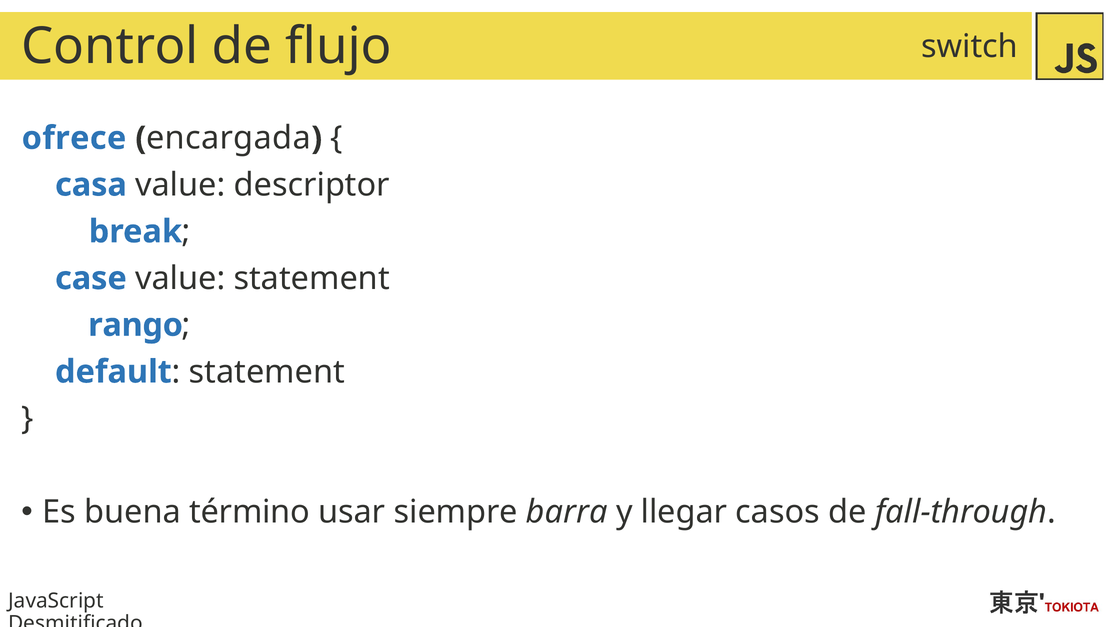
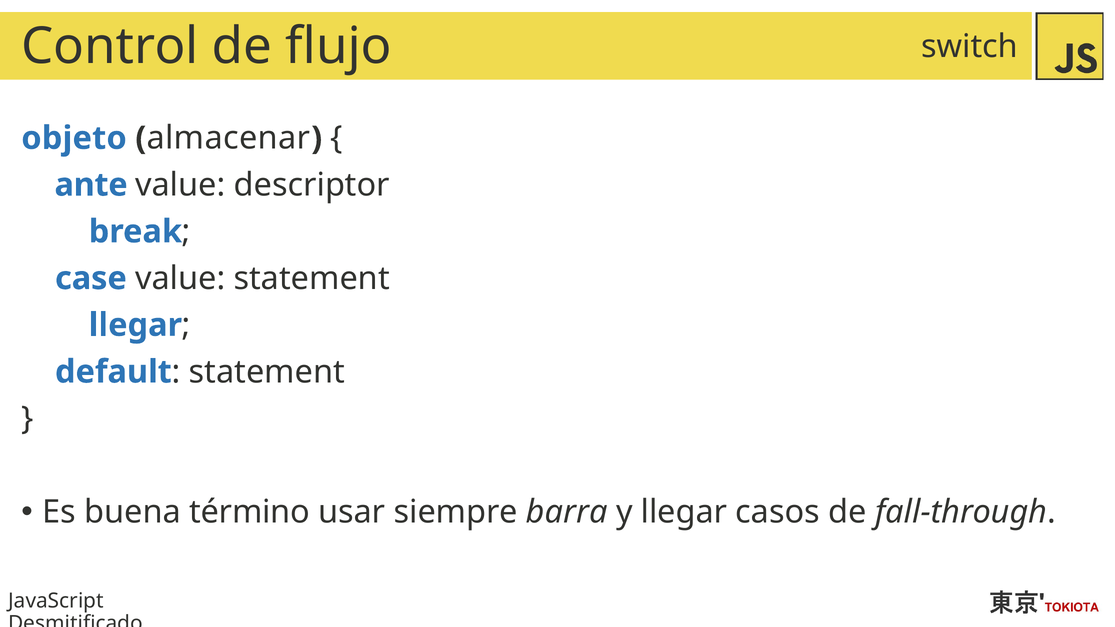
ofrece: ofrece -> objeto
encargada: encargada -> almacenar
casa: casa -> ante
rango at (136, 325): rango -> llegar
